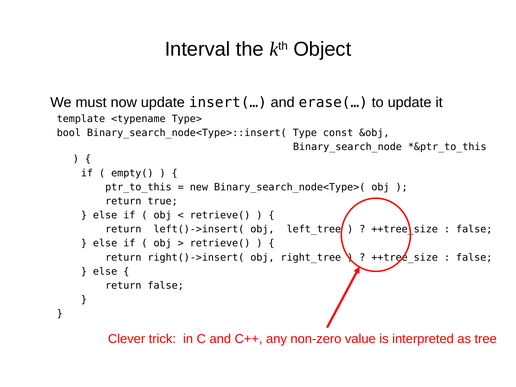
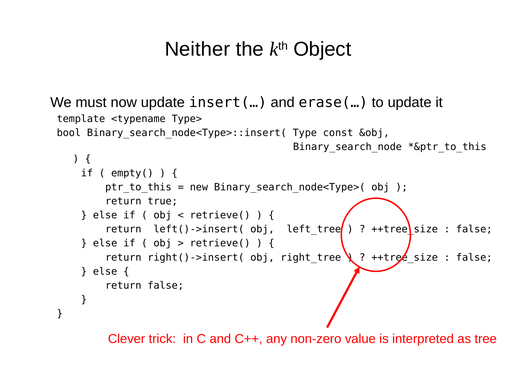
Interval: Interval -> Neither
